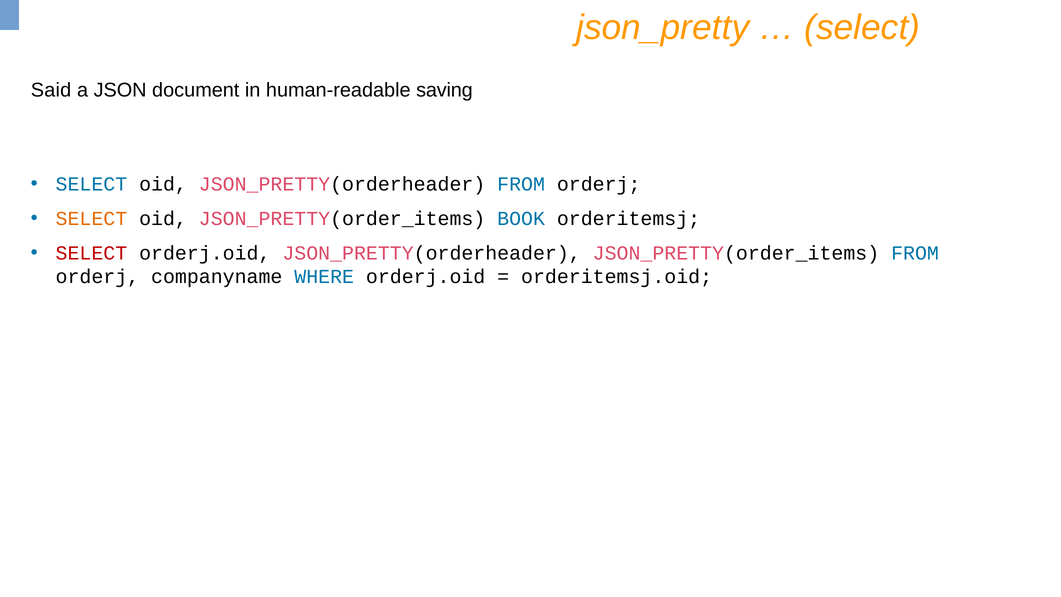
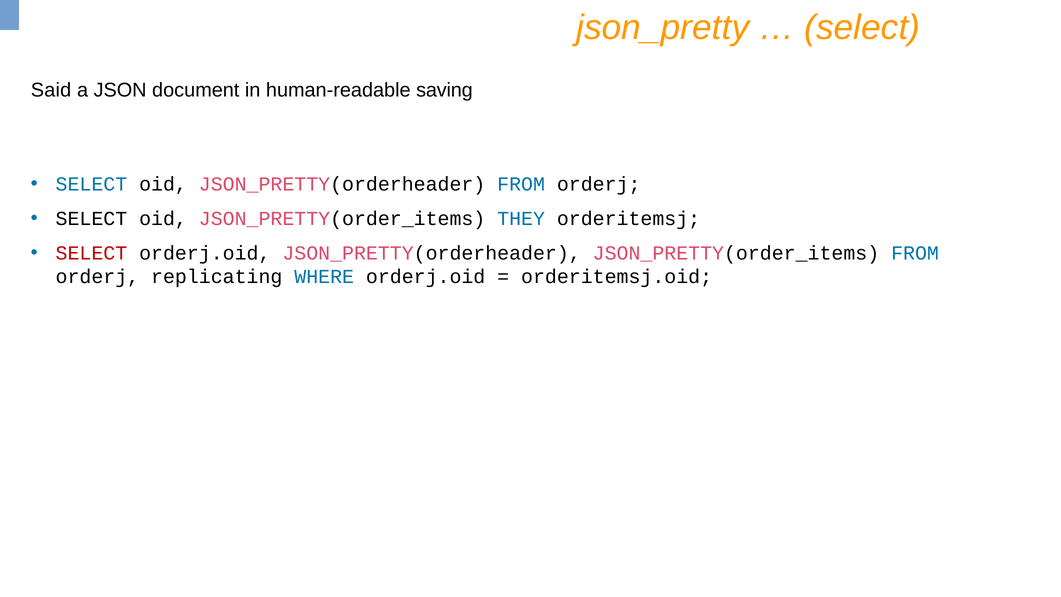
SELECT at (91, 218) colour: orange -> black
BOOK: BOOK -> THEY
companyname: companyname -> replicating
